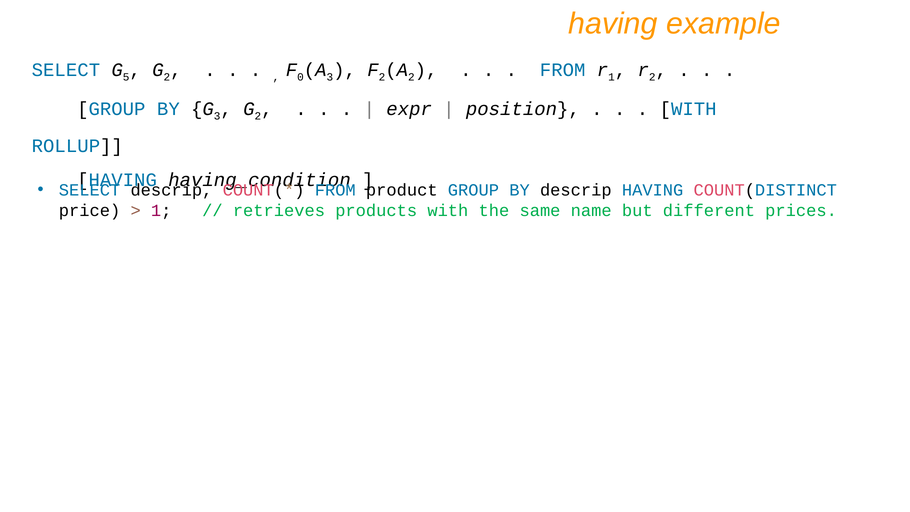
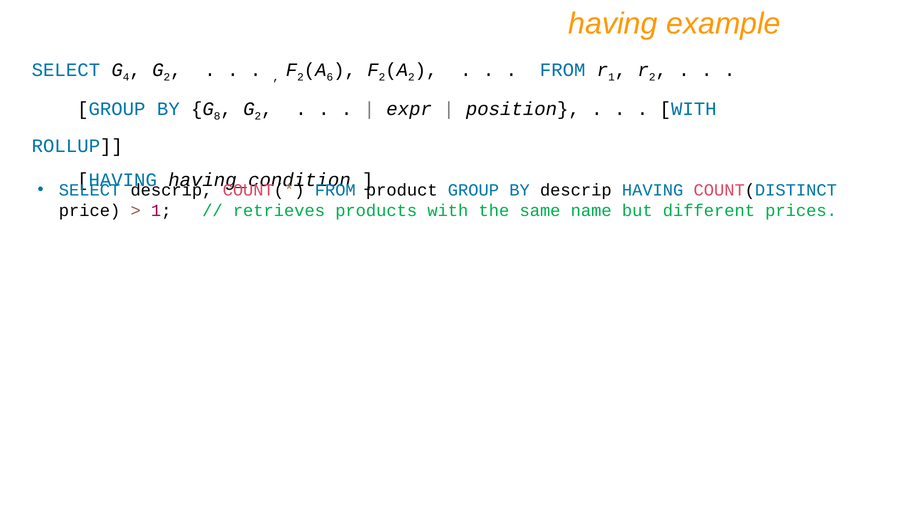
5: 5 -> 4
0 at (301, 77): 0 -> 2
3 at (330, 77): 3 -> 6
3 at (217, 116): 3 -> 8
